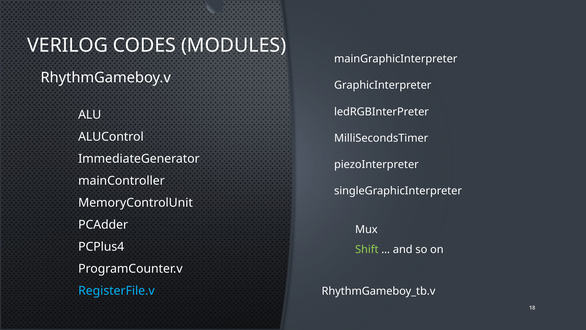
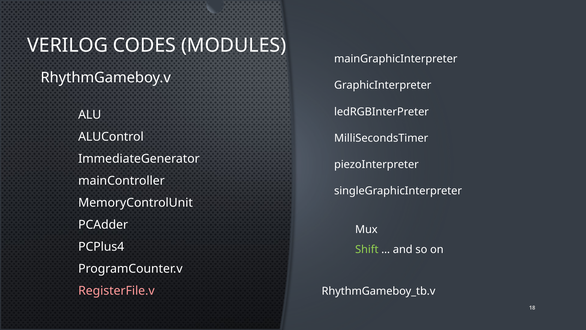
RegisterFile.v colour: light blue -> pink
